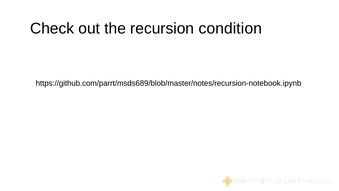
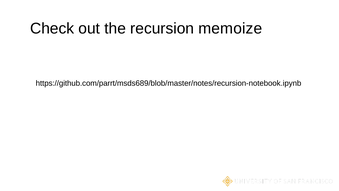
condition: condition -> memoize
